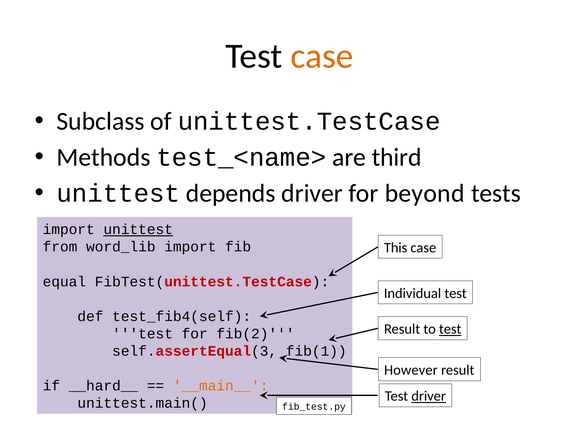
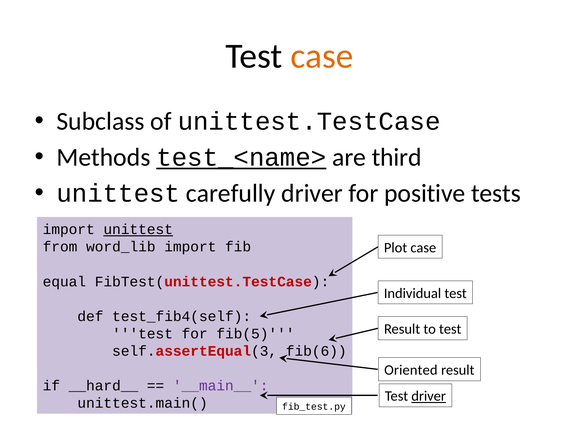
test_<name> underline: none -> present
depends: depends -> carefully
beyond: beyond -> positive
This: This -> Plot
test at (450, 329) underline: present -> none
fib(2: fib(2 -> fib(5
fib(1: fib(1 -> fib(6
However: However -> Oriented
__main__ colour: orange -> purple
